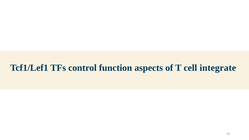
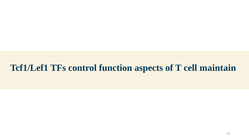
integrate: integrate -> maintain
